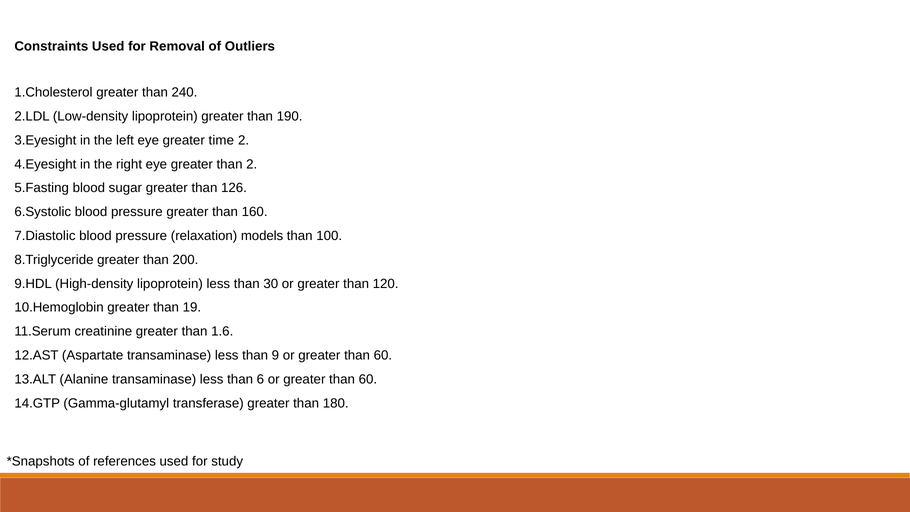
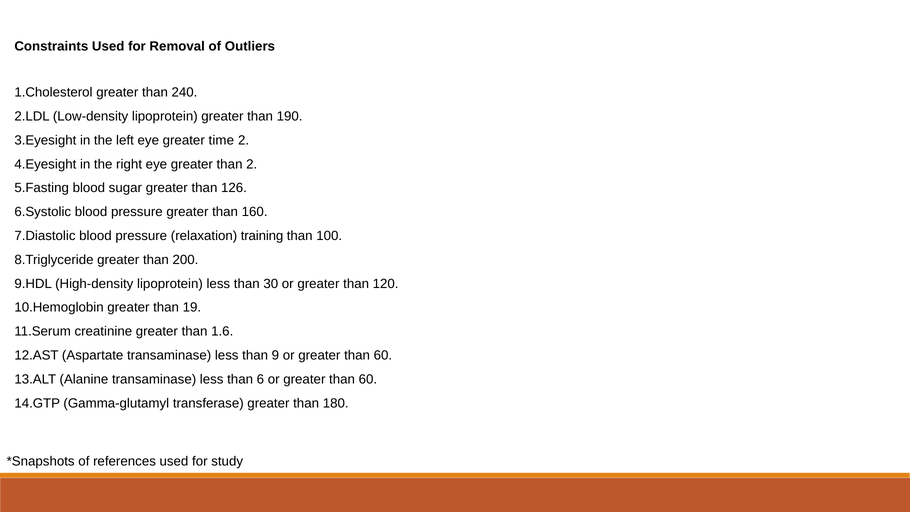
models: models -> training
